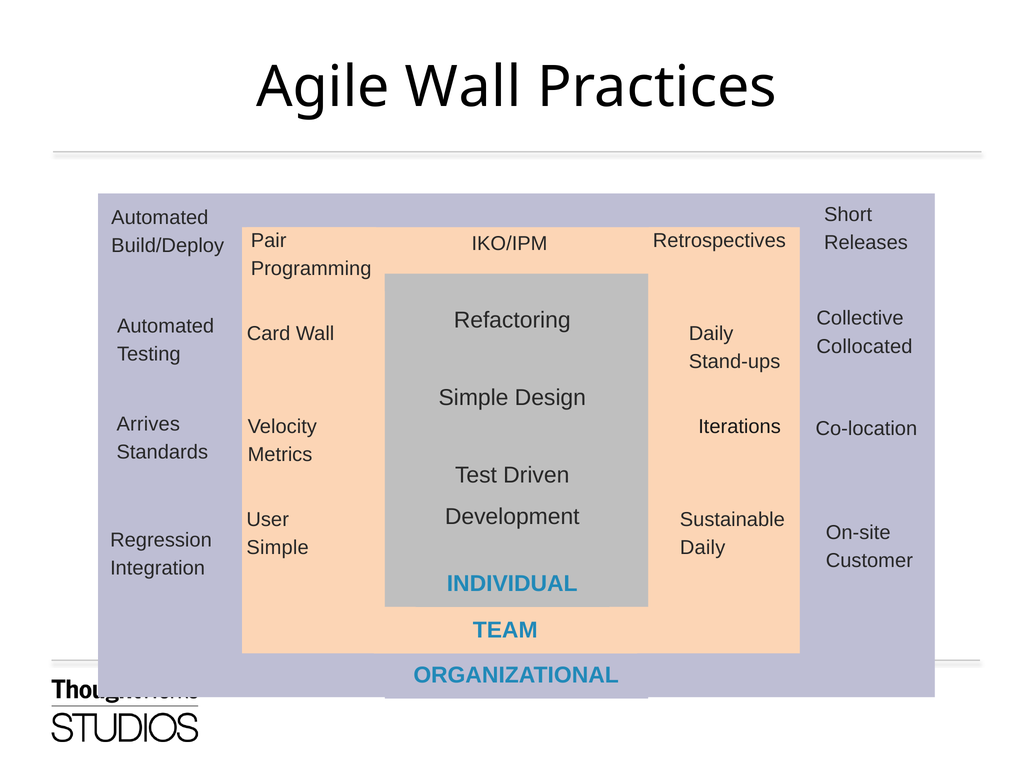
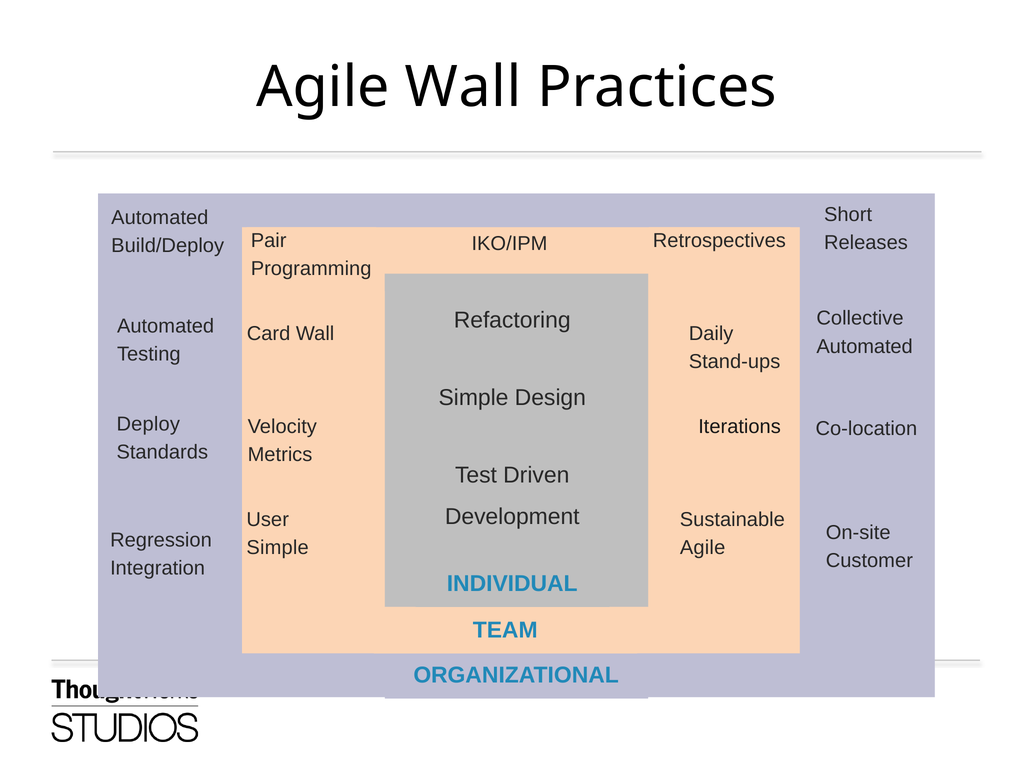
Collocated at (864, 346): Collocated -> Automated
Arrives: Arrives -> Deploy
Daily at (703, 548): Daily -> Agile
